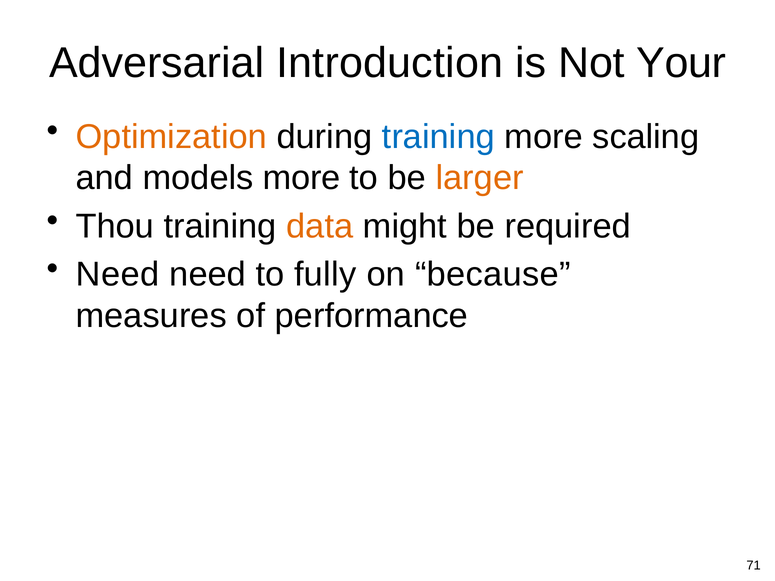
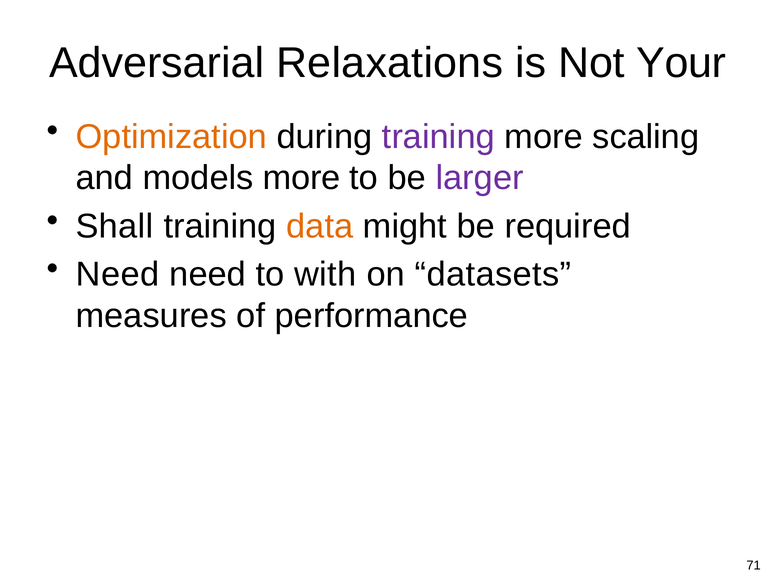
Introduction: Introduction -> Relaxations
training at (438, 137) colour: blue -> purple
larger colour: orange -> purple
Thou: Thou -> Shall
fully: fully -> with
because: because -> datasets
